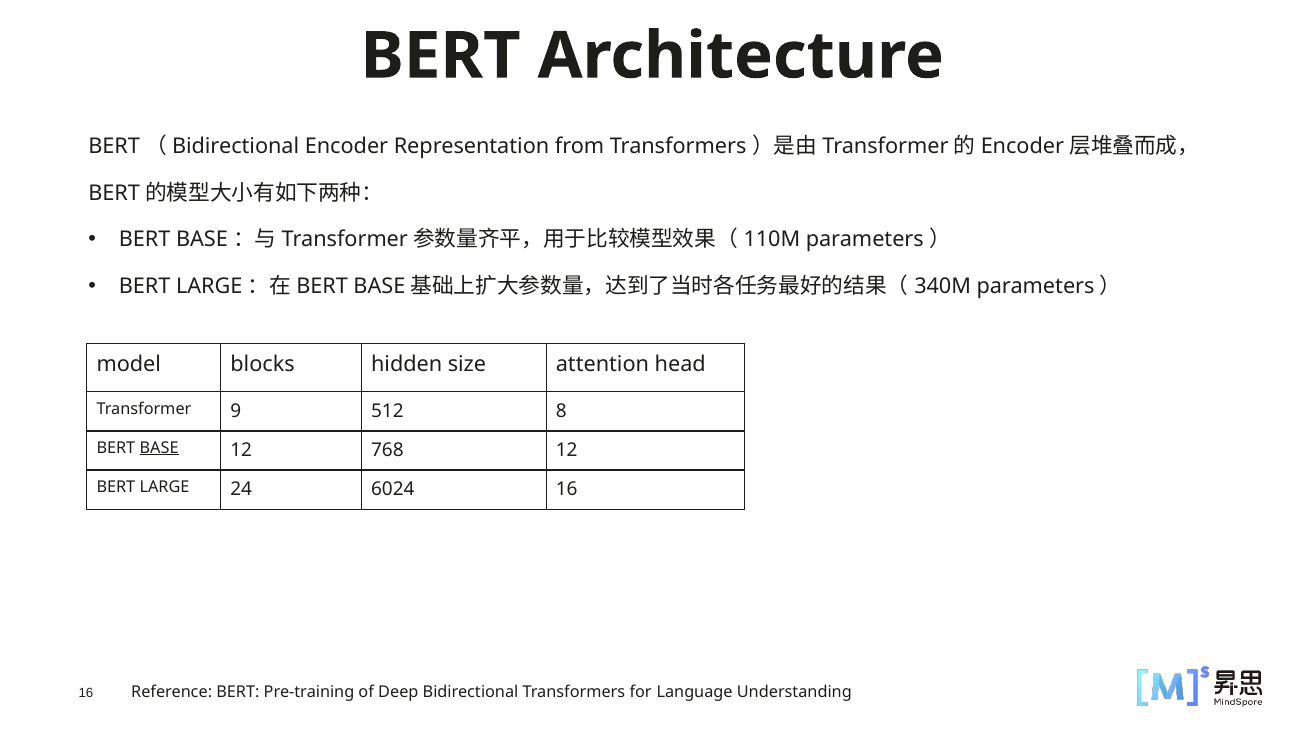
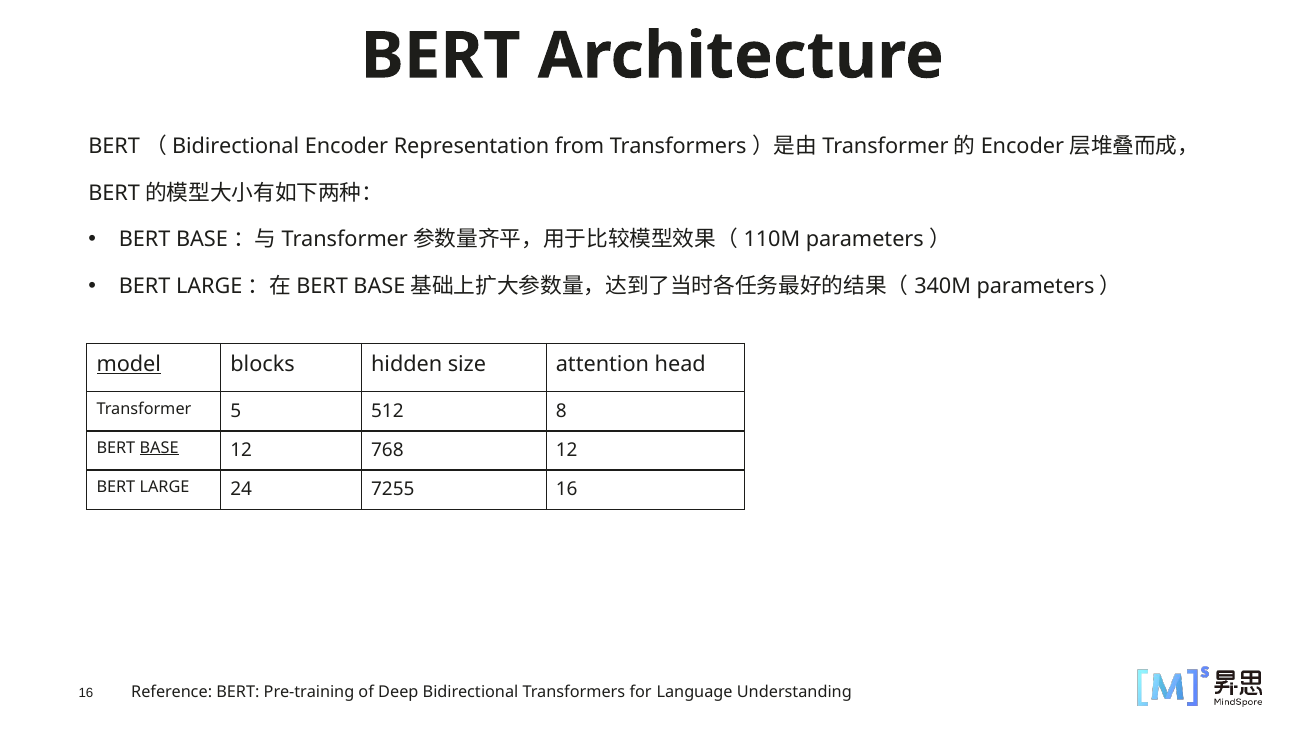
model underline: none -> present
9: 9 -> 5
6024: 6024 -> 7255
